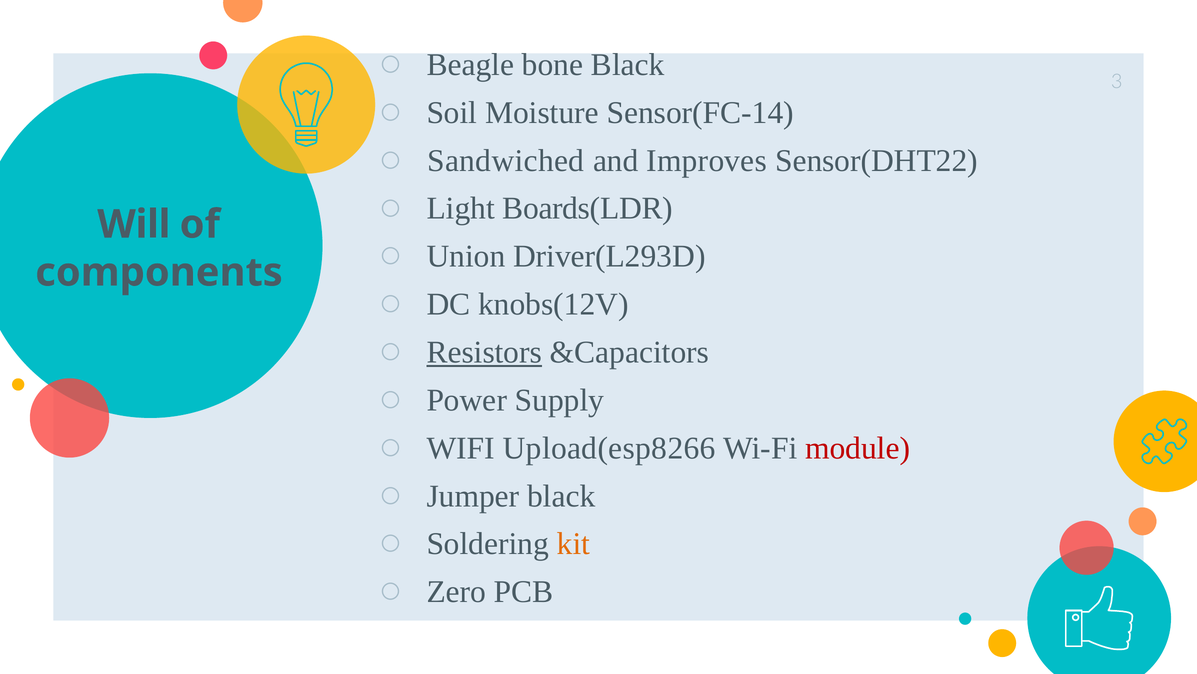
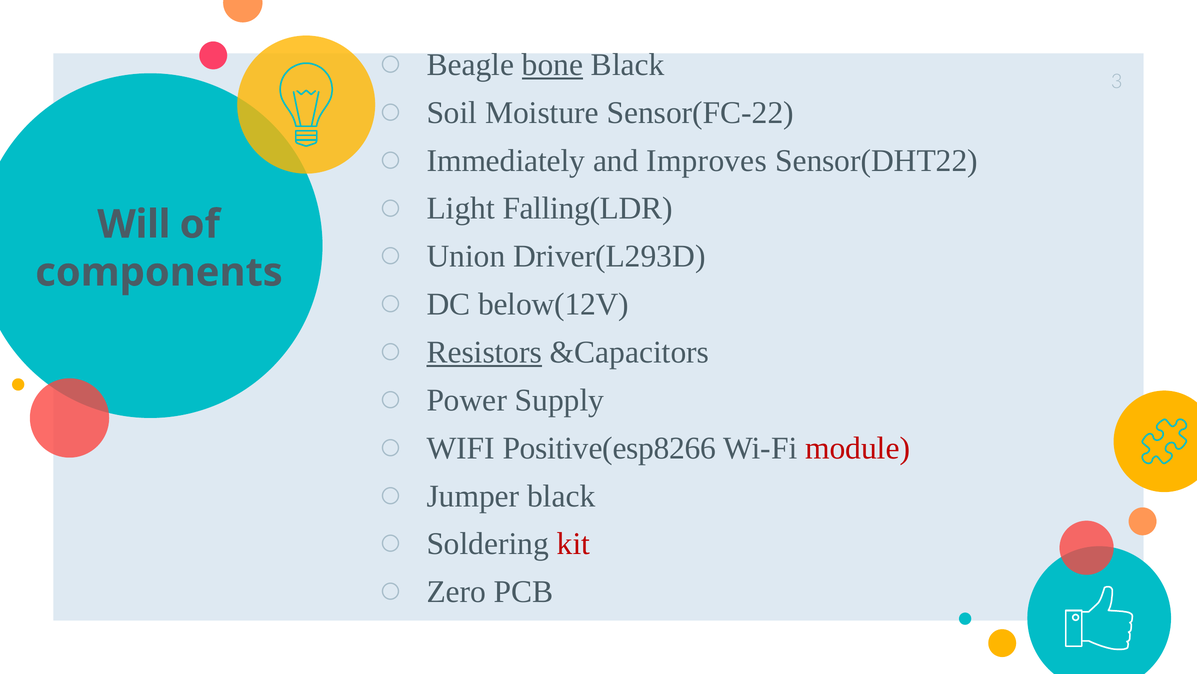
bone underline: none -> present
Sensor(FC-14: Sensor(FC-14 -> Sensor(FC-22
Sandwiched: Sandwiched -> Immediately
Boards(LDR: Boards(LDR -> Falling(LDR
knobs(12V: knobs(12V -> below(12V
Upload(esp8266: Upload(esp8266 -> Positive(esp8266
kit colour: orange -> red
